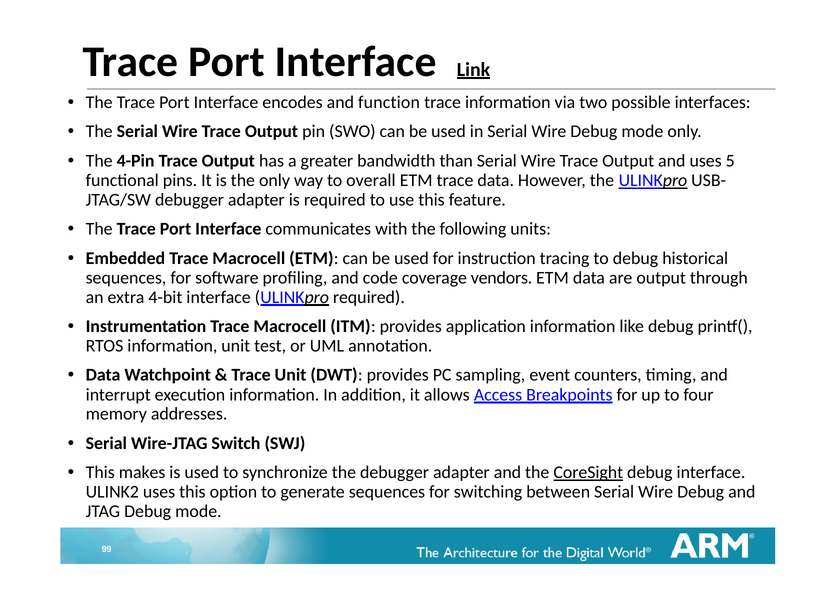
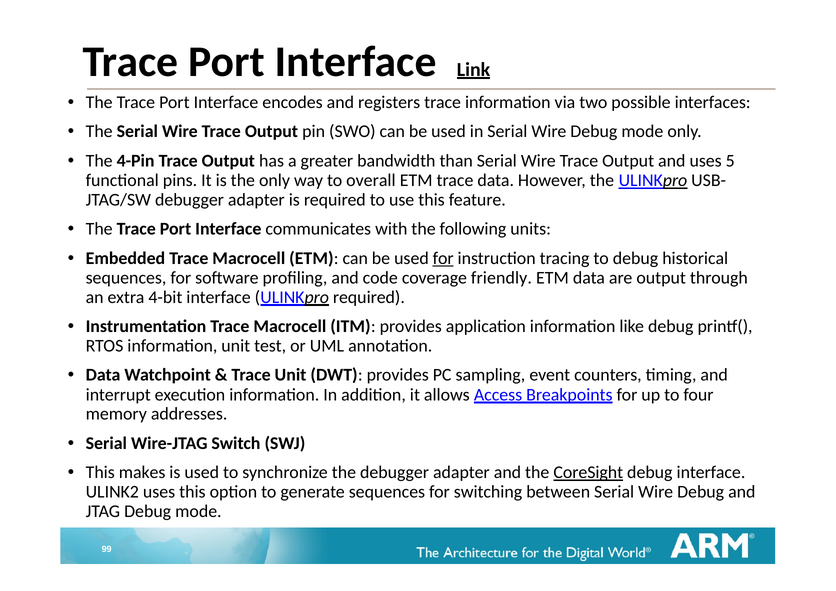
function: function -> registers
for at (443, 258) underline: none -> present
vendors: vendors -> friendly
